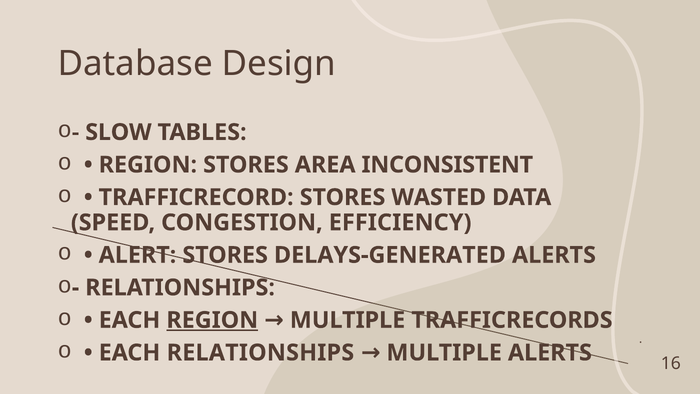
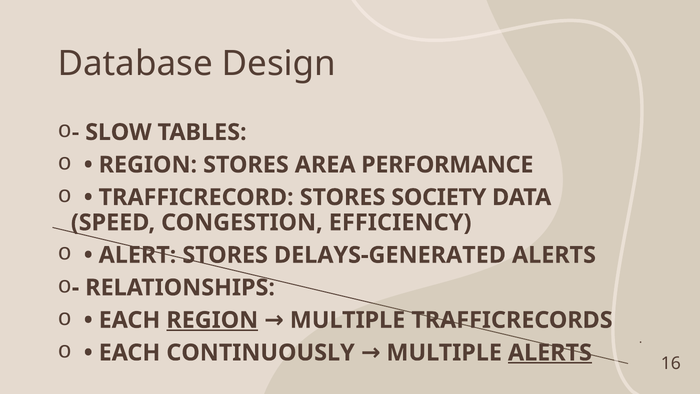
INCONSISTENT: INCONSISTENT -> PERFORMANCE
WASTED: WASTED -> SOCIETY
EACH RELATIONSHIPS: RELATIONSHIPS -> CONTINUOUSLY
ALERTS at (550, 352) underline: none -> present
